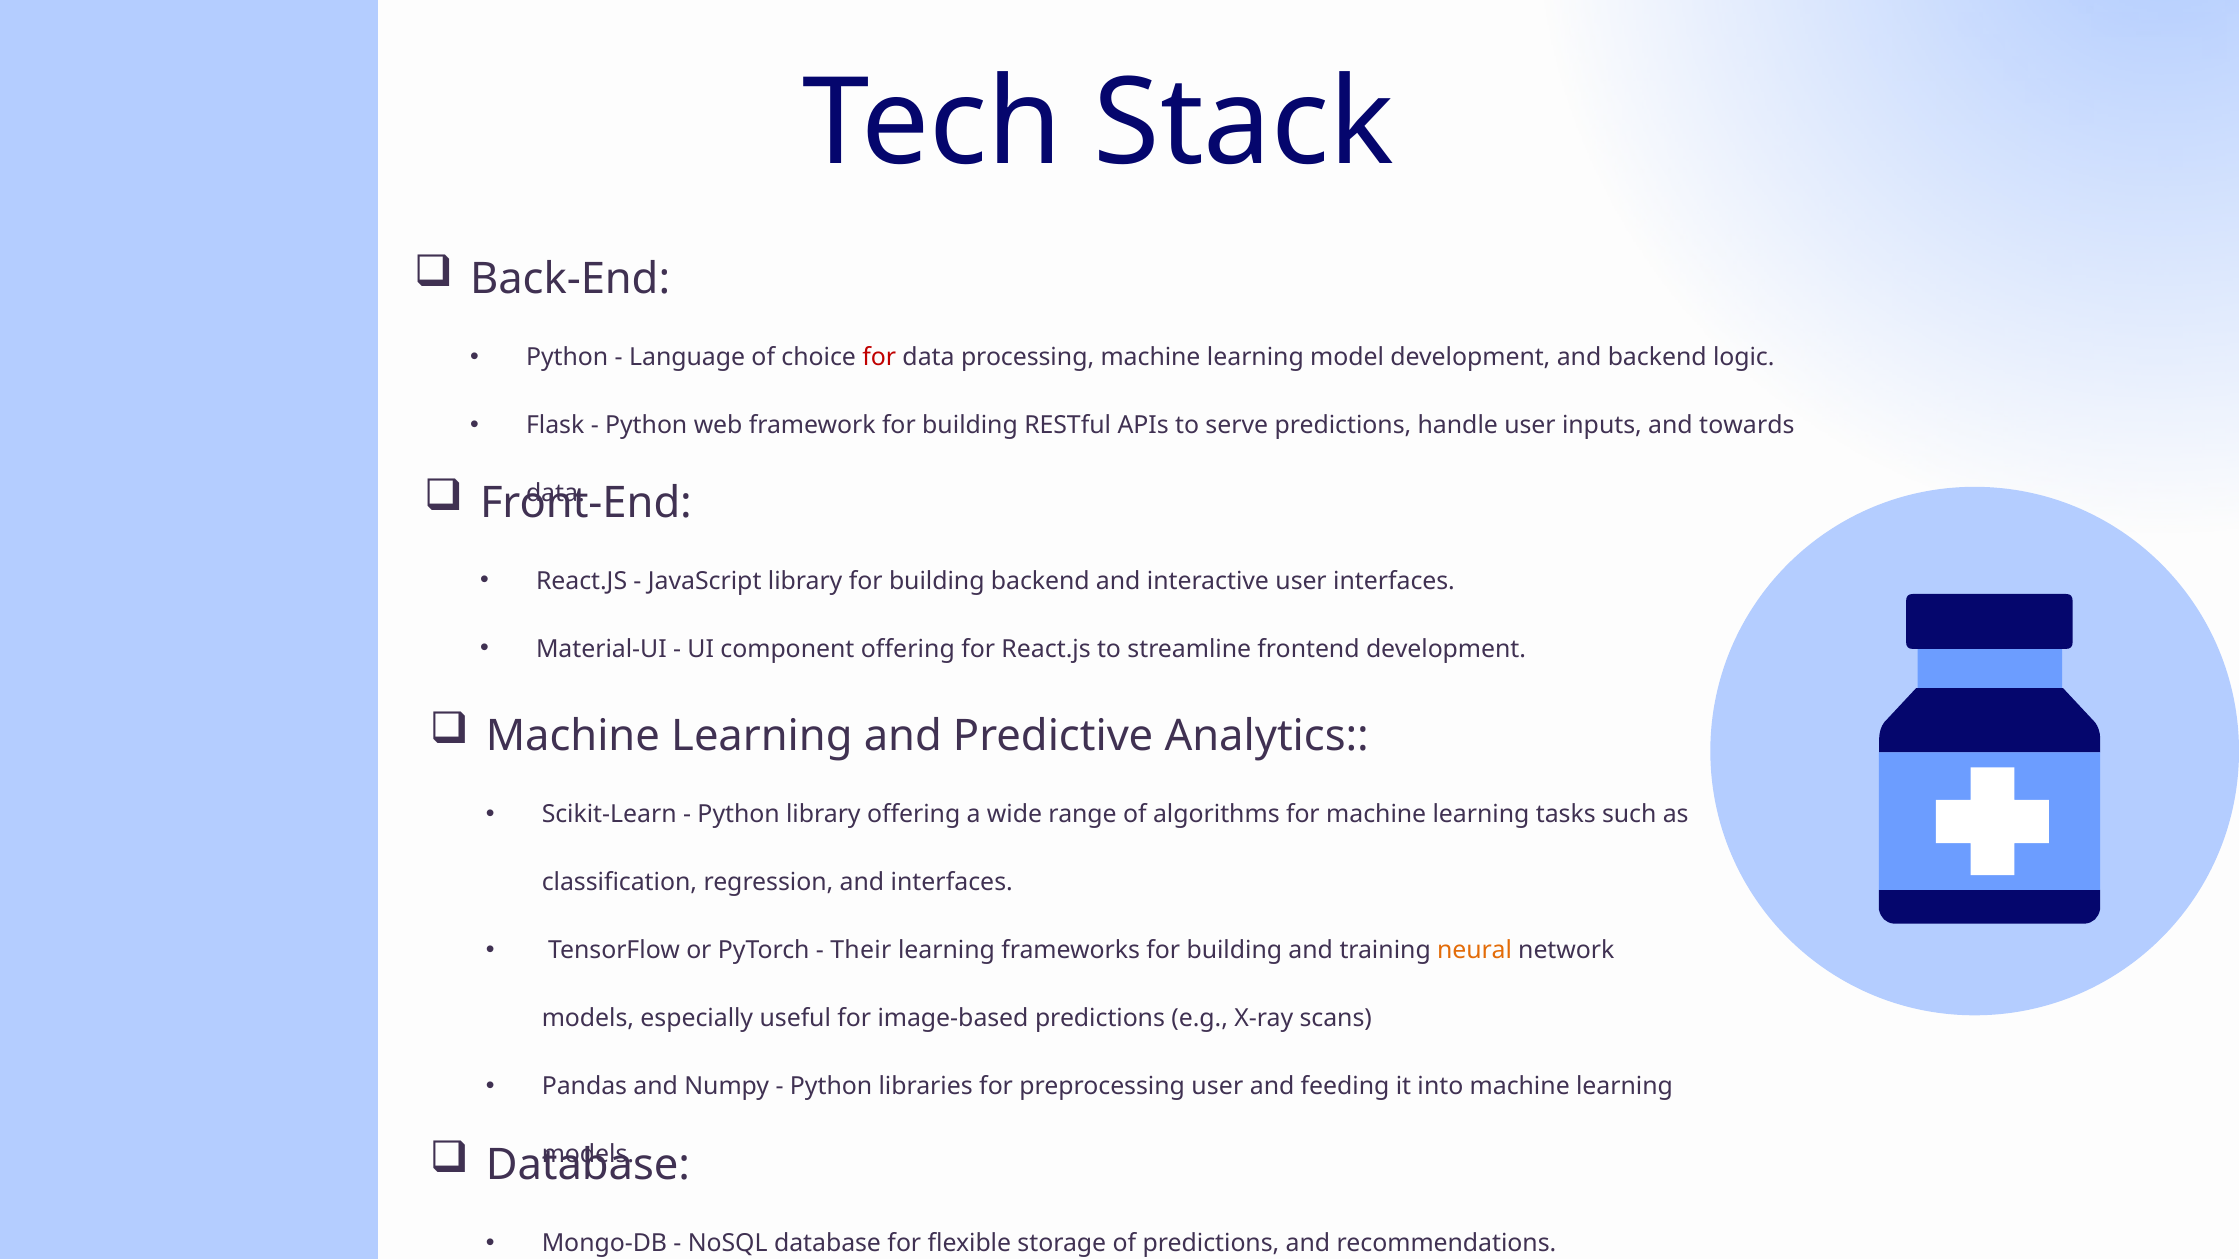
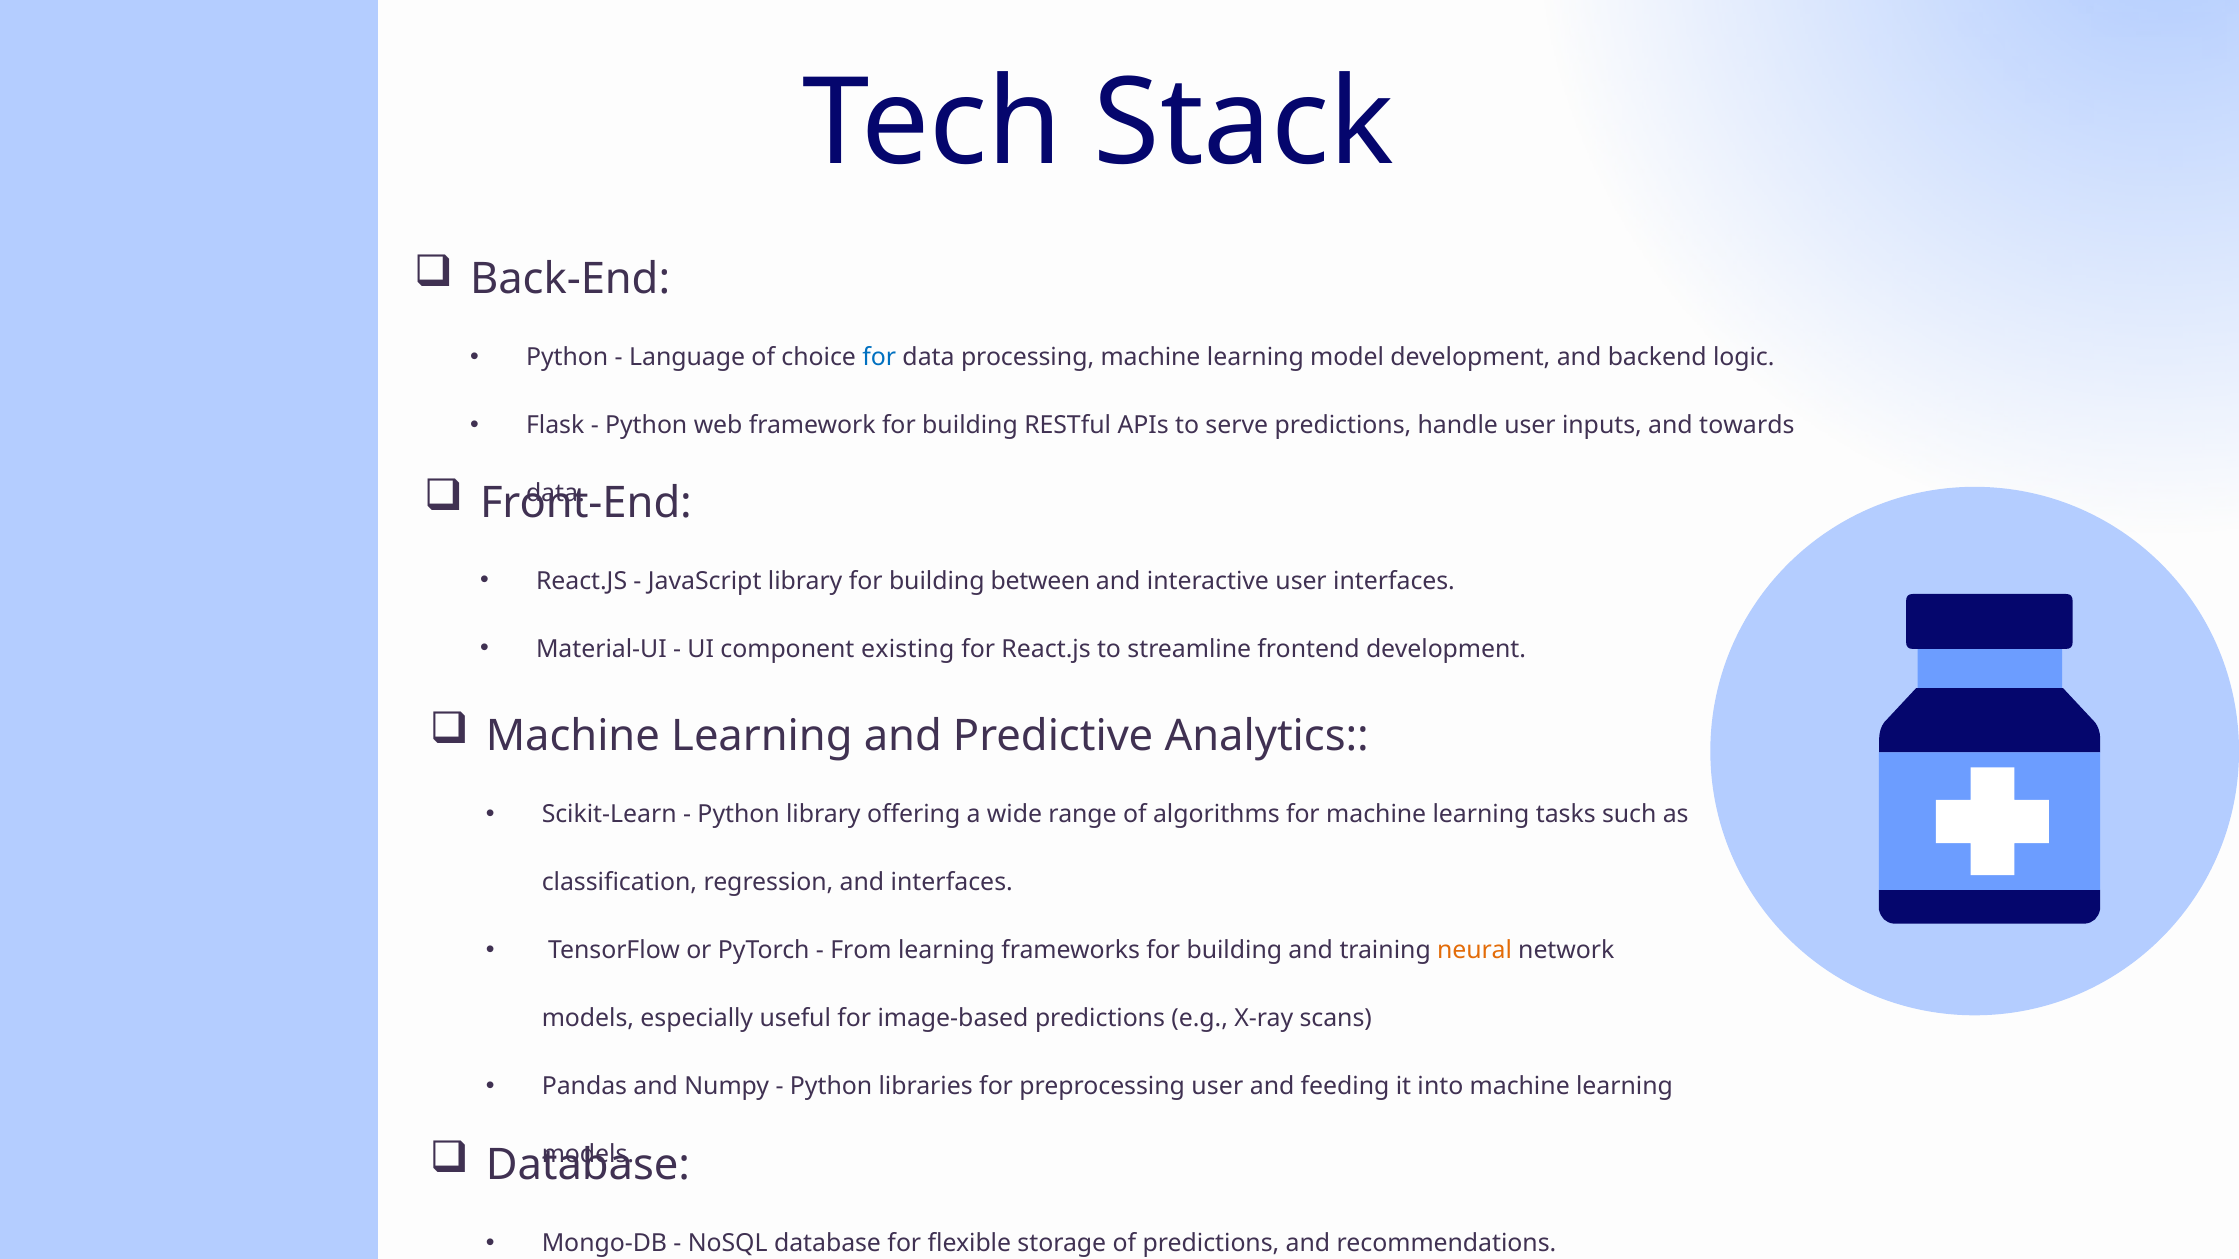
for at (879, 358) colour: red -> blue
building backend: backend -> between
component offering: offering -> existing
Their: Their -> From
